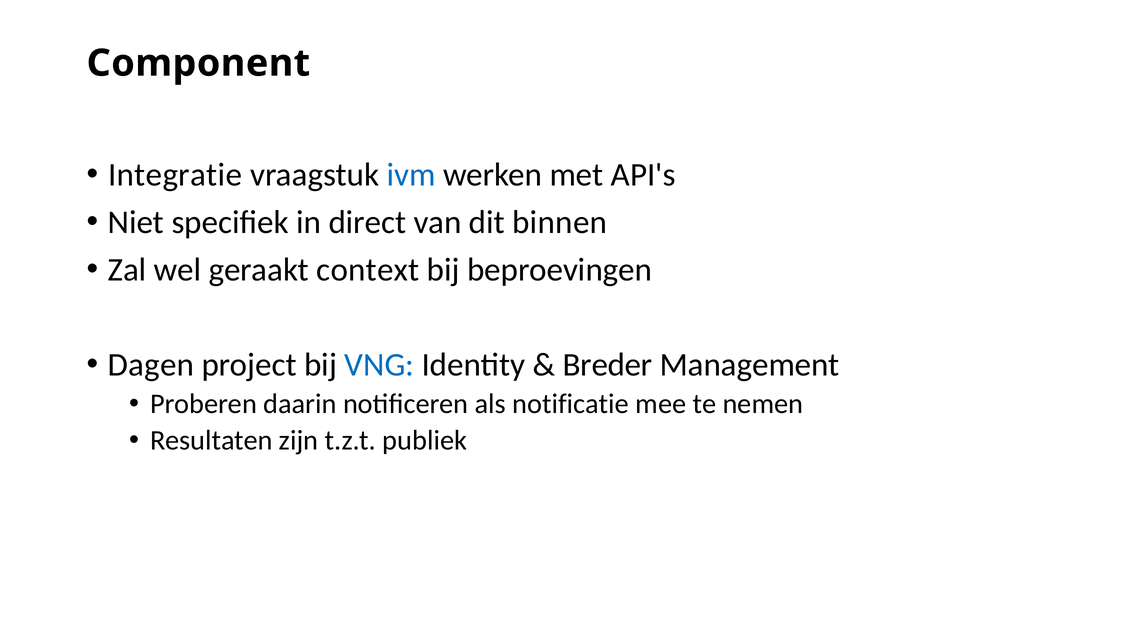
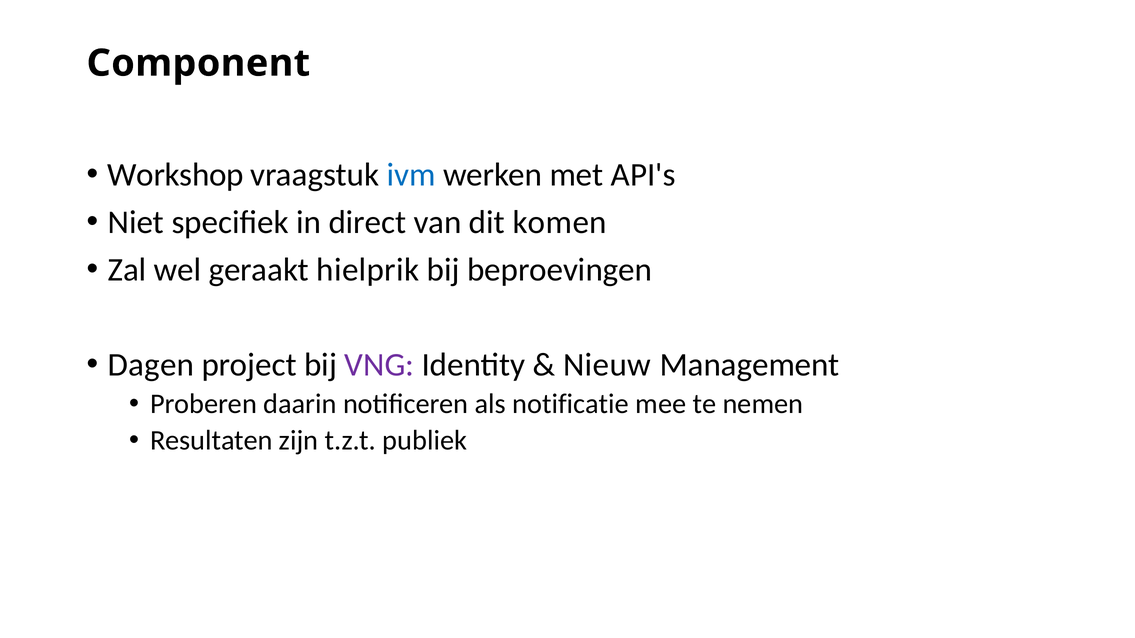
Integratie: Integratie -> Workshop
binnen: binnen -> komen
context: context -> hielprik
VNG colour: blue -> purple
Breder: Breder -> Nieuw
